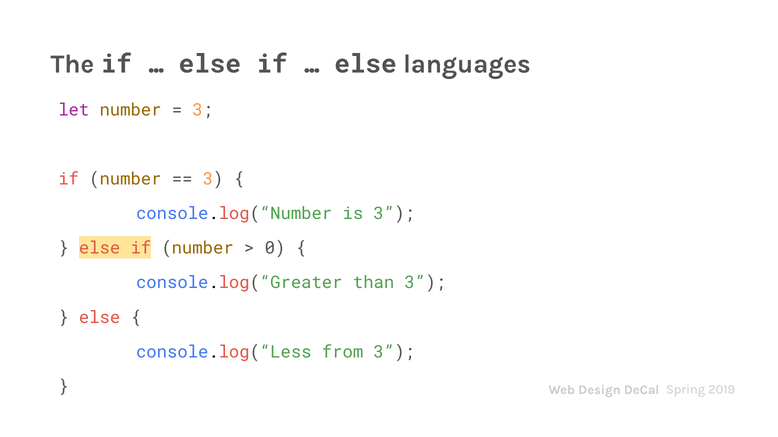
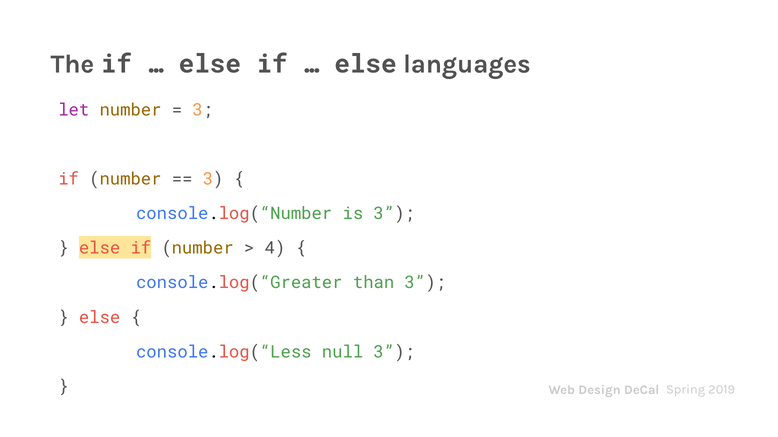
0: 0 -> 4
from: from -> null
